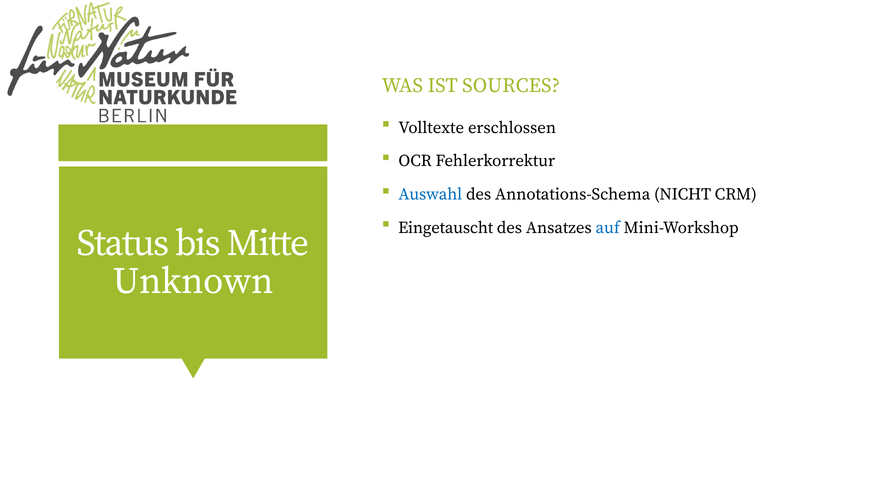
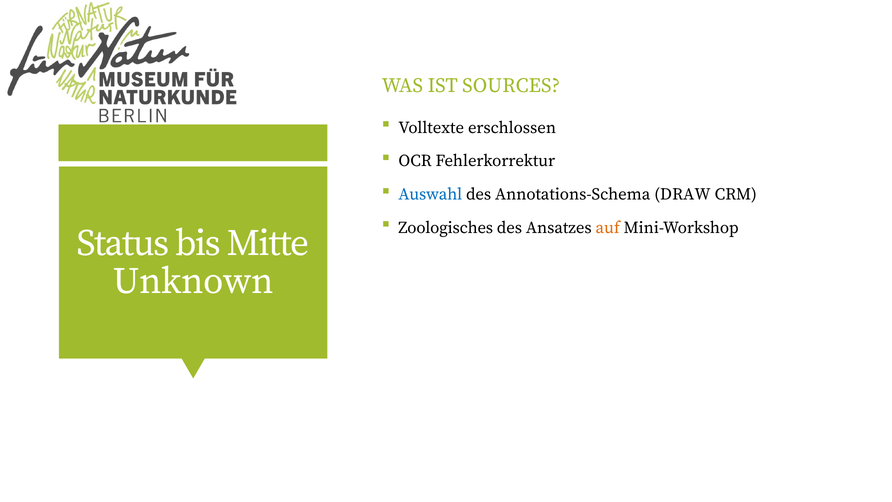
NICHT: NICHT -> DRAW
Eingetauscht: Eingetauscht -> Zoologisches
auf colour: blue -> orange
